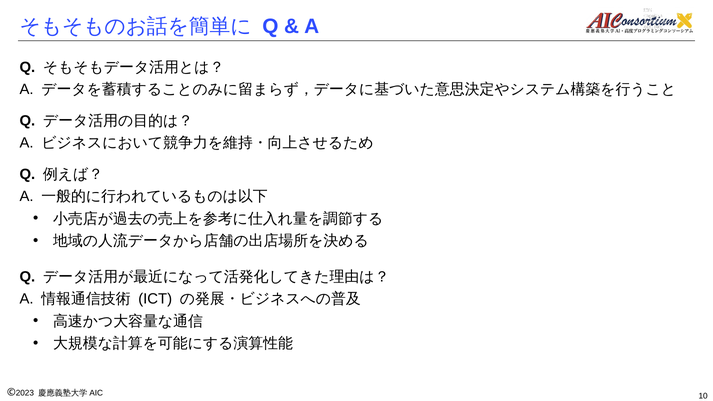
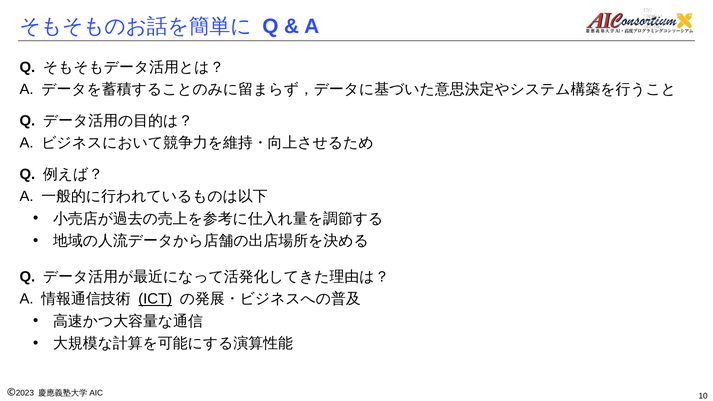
ICT underline: none -> present
